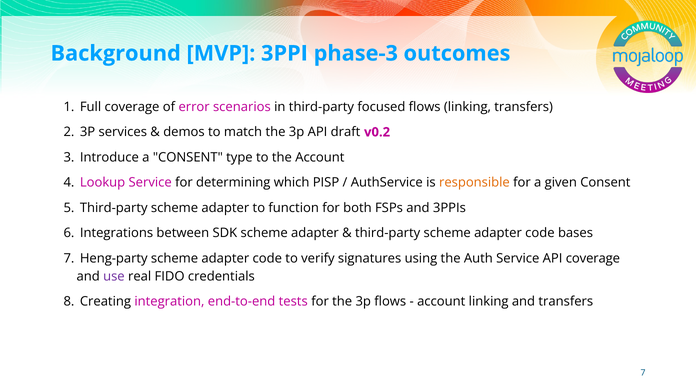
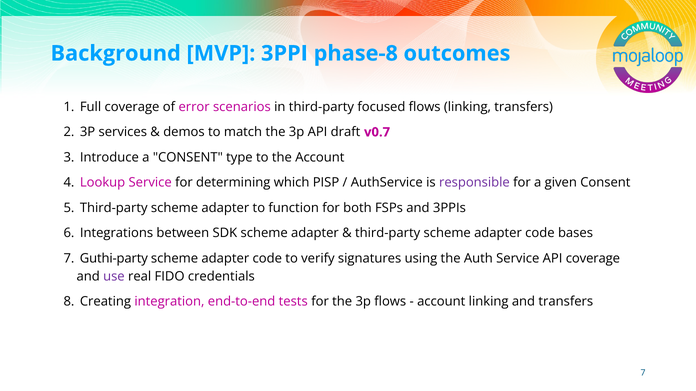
phase-3: phase-3 -> phase-8
v0.2: v0.2 -> v0.7
responsible colour: orange -> purple
Heng-party: Heng-party -> Guthi-party
